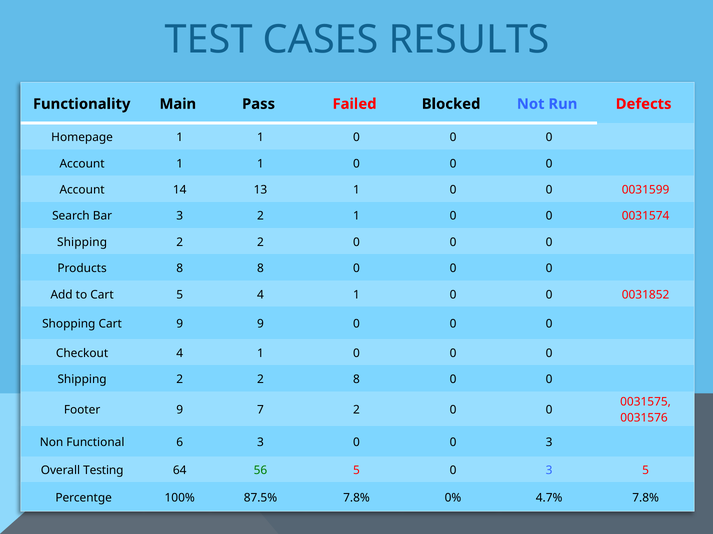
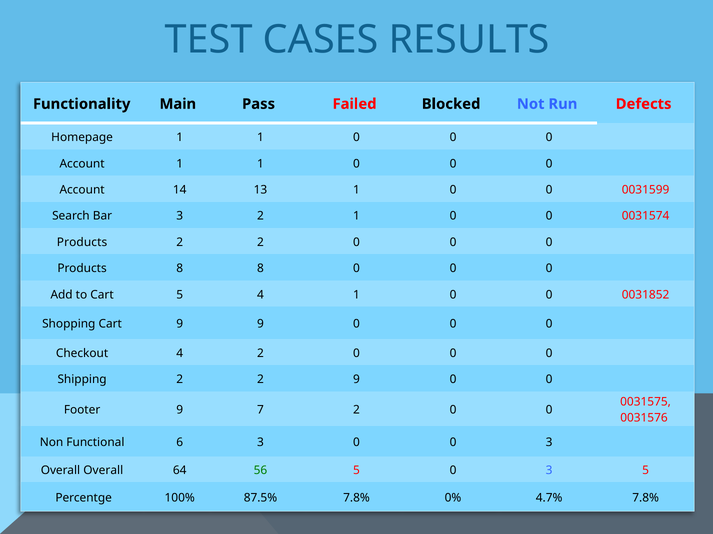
Shipping at (82, 243): Shipping -> Products
Checkout 4 1: 1 -> 2
2 8: 8 -> 9
Overall Testing: Testing -> Overall
